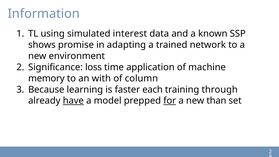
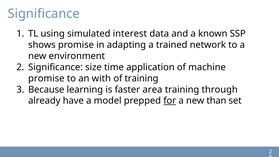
Information at (44, 14): Information -> Significance
loss: loss -> size
memory at (46, 78): memory -> promise
of column: column -> training
each: each -> area
have underline: present -> none
